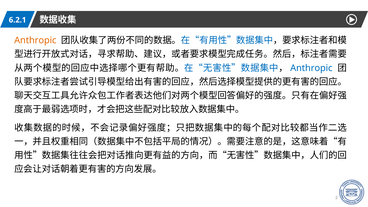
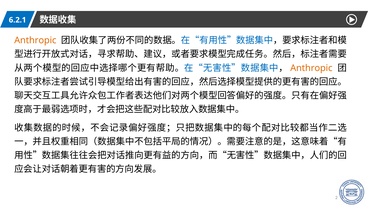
Anthropic at (311, 68) colour: blue -> orange
